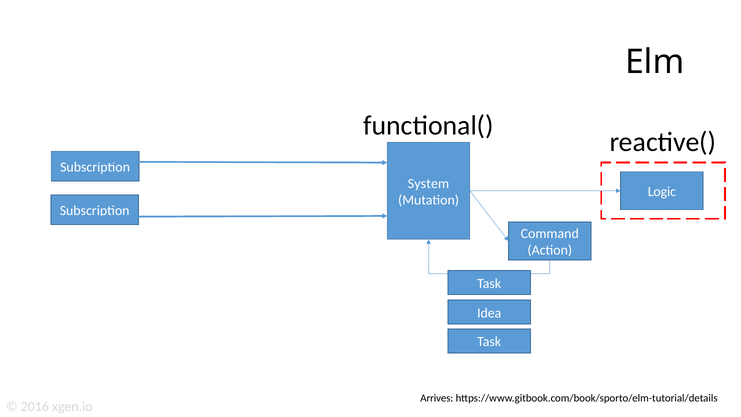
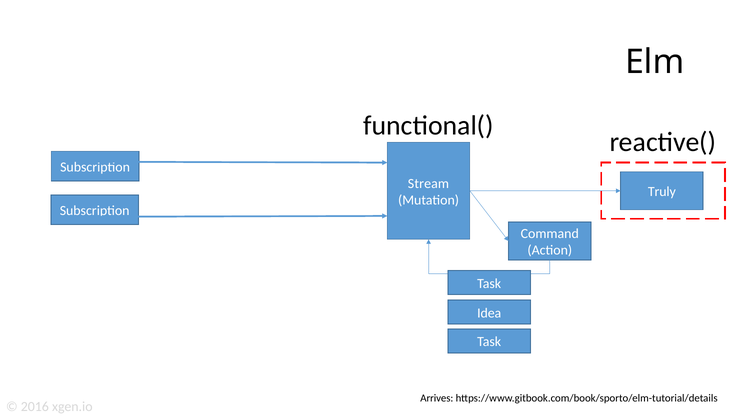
System: System -> Stream
Logic: Logic -> Truly
